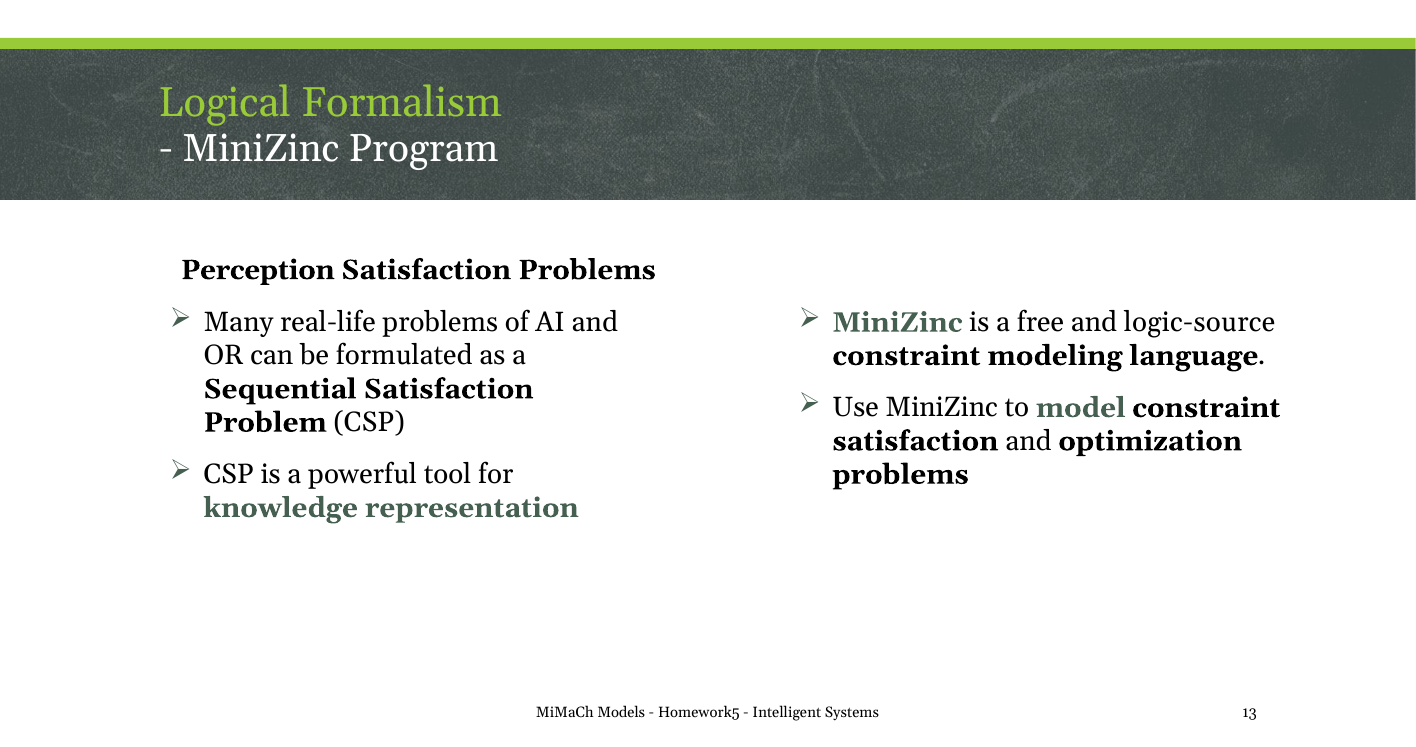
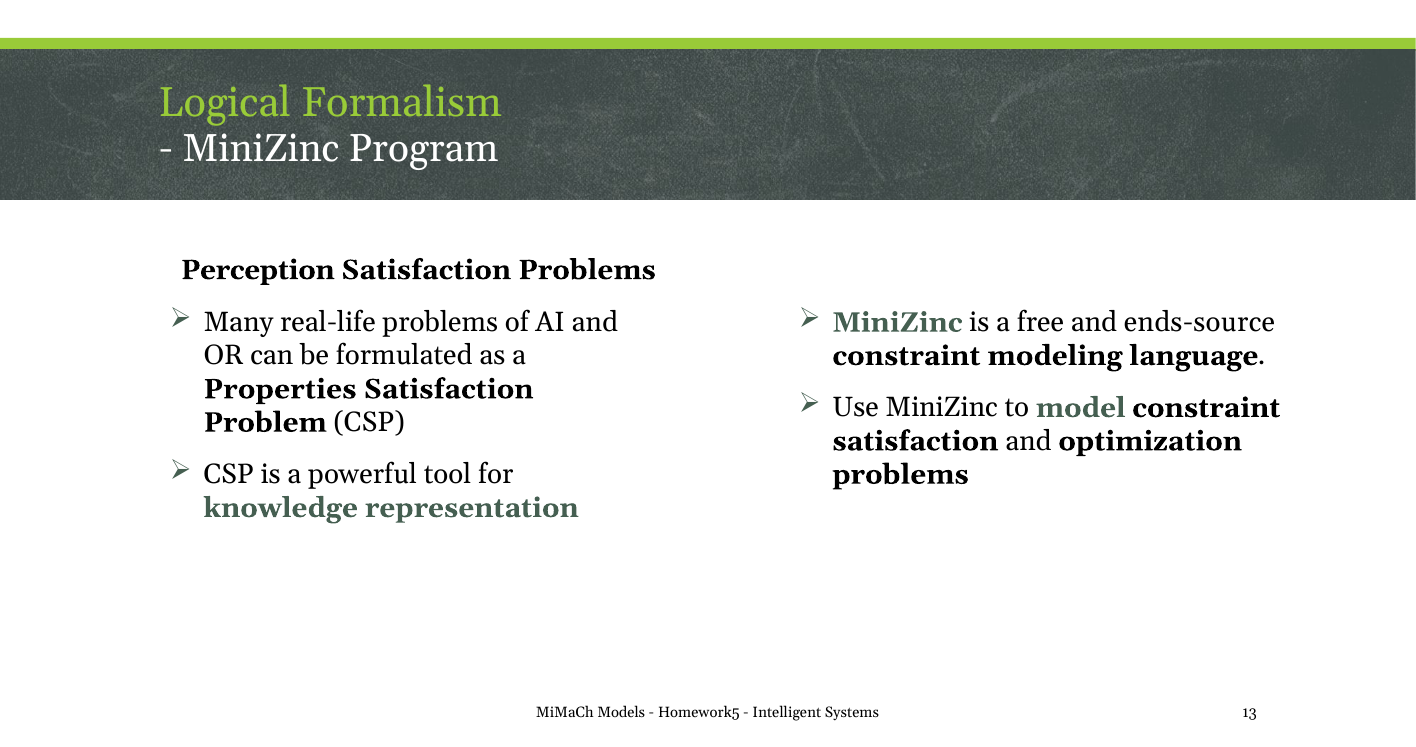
logic-source: logic-source -> ends-source
Sequential: Sequential -> Properties
